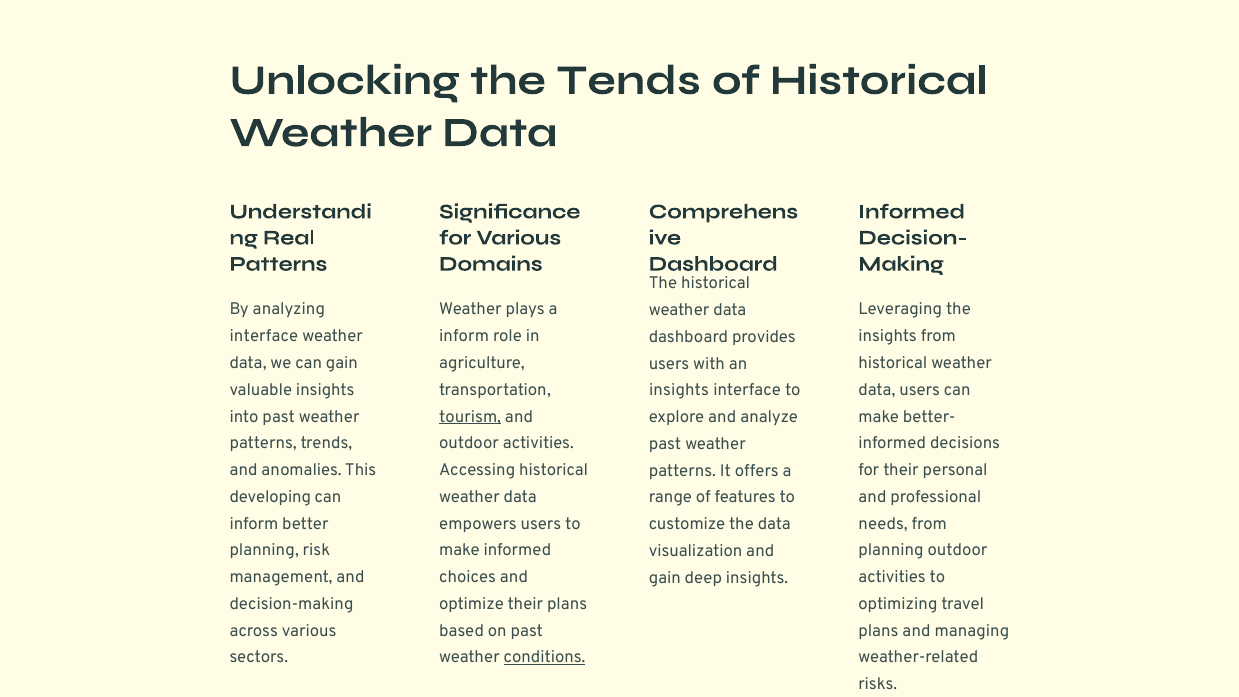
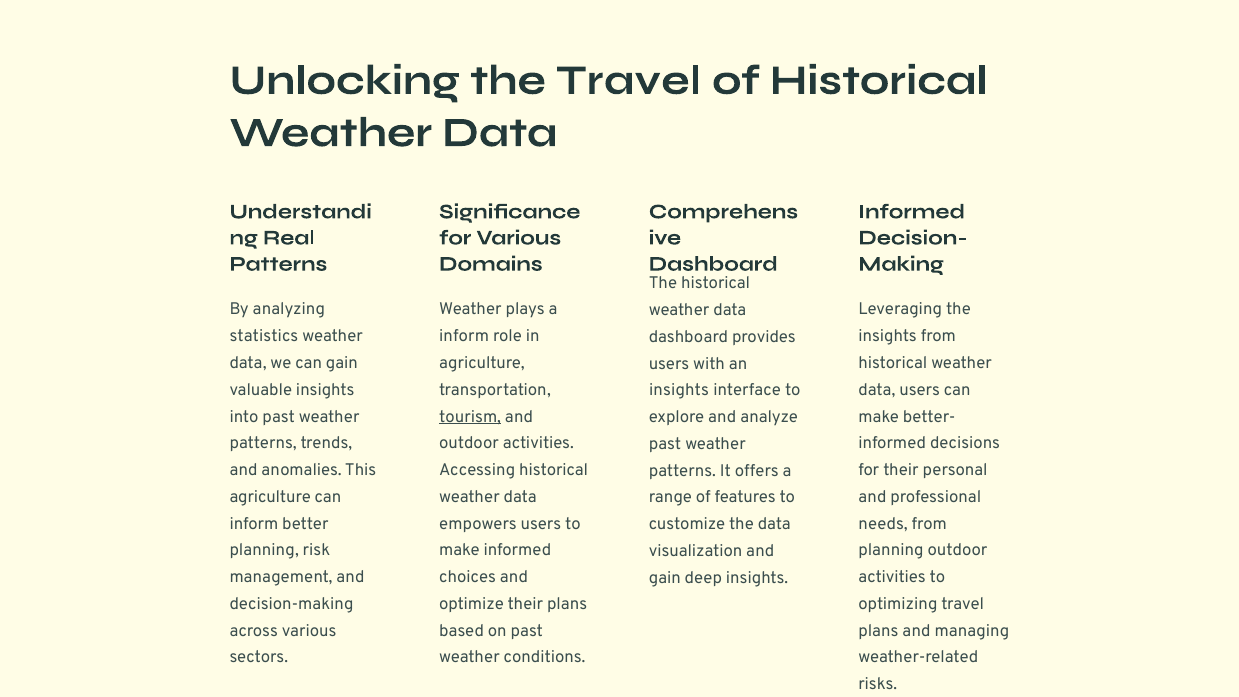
the Tends: Tends -> Travel
interface at (264, 336): interface -> statistics
developing at (270, 497): developing -> agriculture
conditions underline: present -> none
